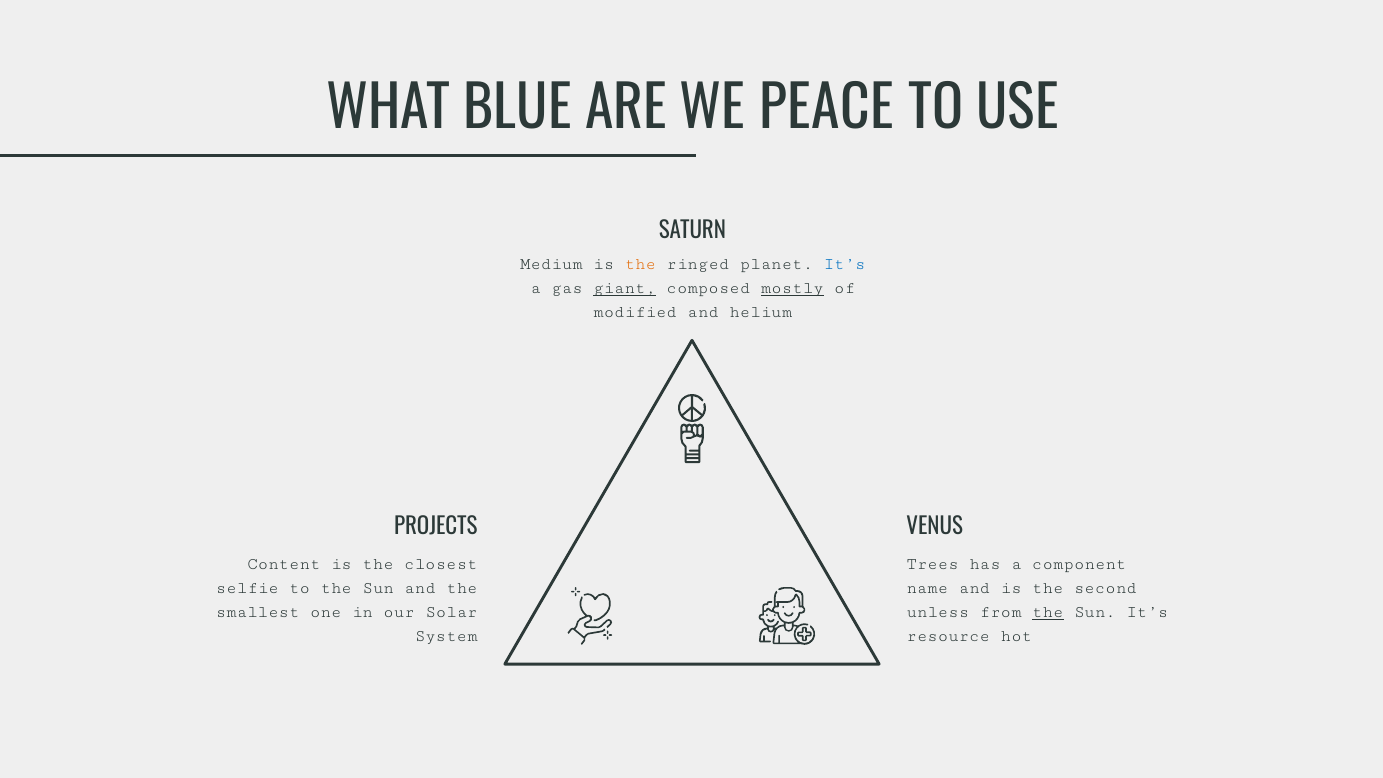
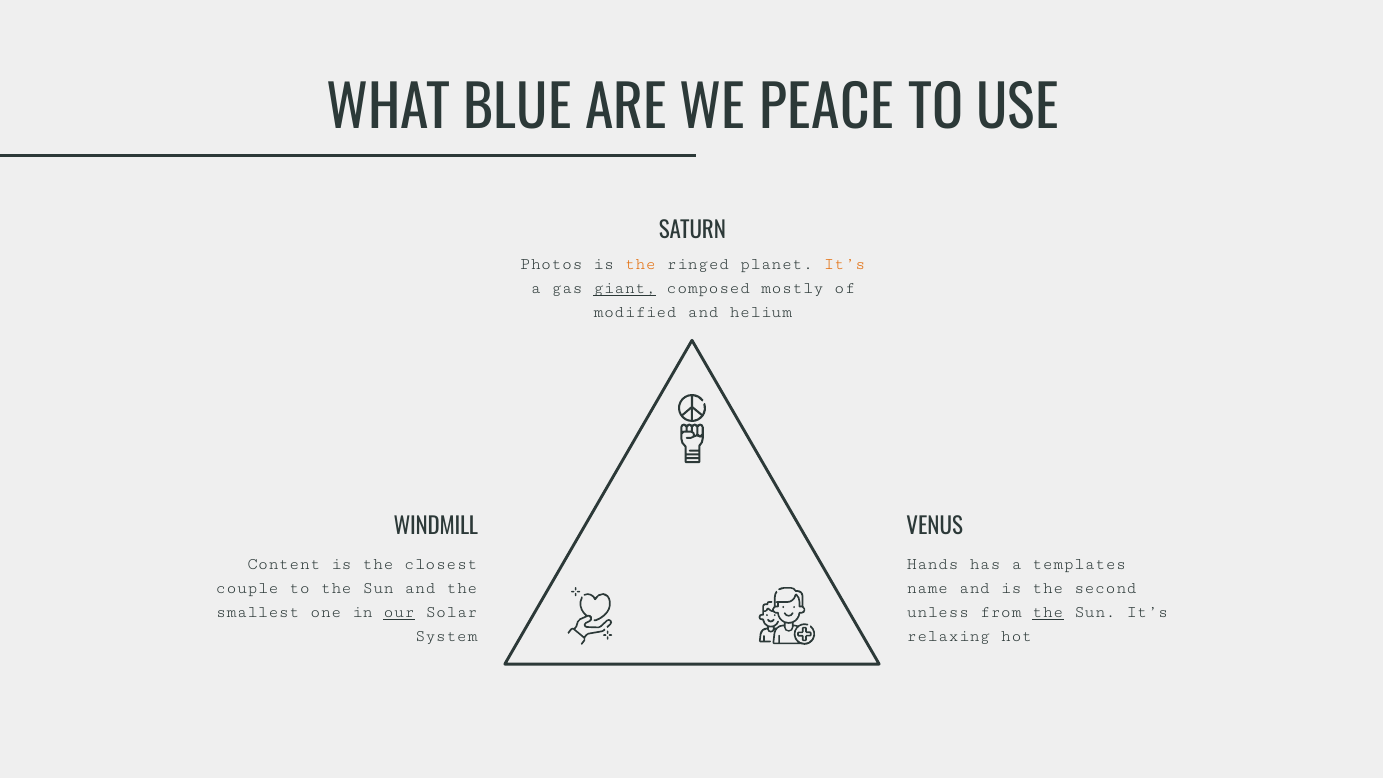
Medium: Medium -> Photos
It’s at (845, 264) colour: blue -> orange
mostly underline: present -> none
PROJECTS: PROJECTS -> WINDMILL
Trees: Trees -> Hands
component: component -> templates
selfie: selfie -> couple
our underline: none -> present
resource: resource -> relaxing
